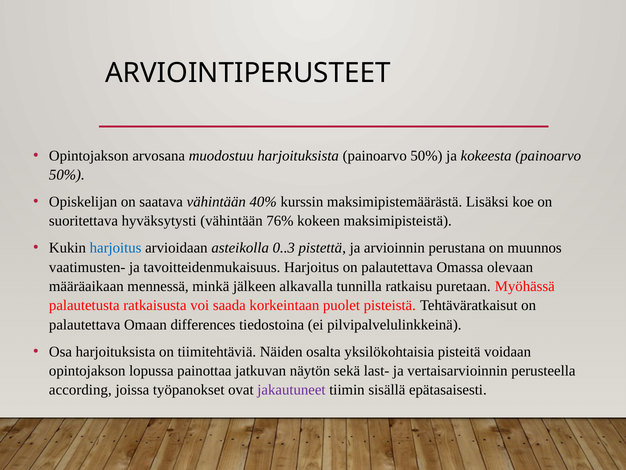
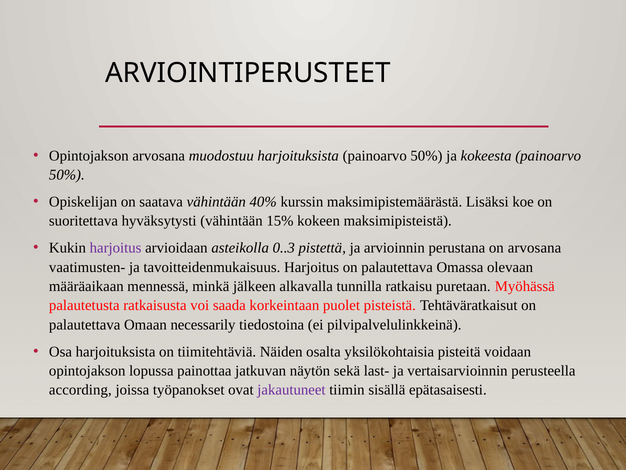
76%: 76% -> 15%
harjoitus at (116, 248) colour: blue -> purple
on muunnos: muunnos -> arvosana
differences: differences -> necessarily
